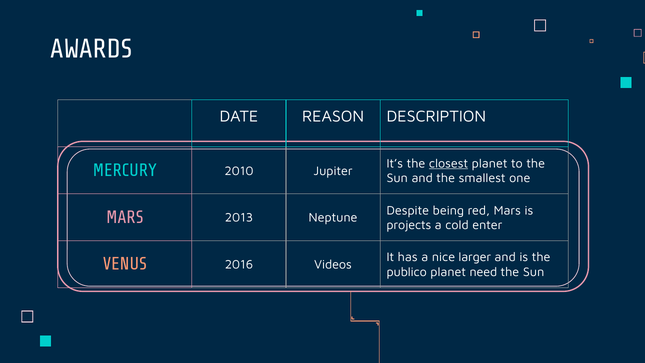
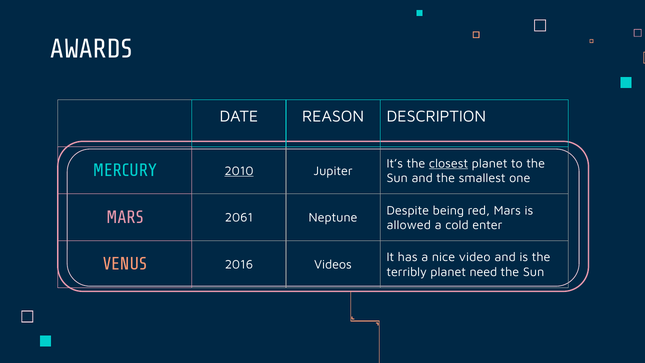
2010 underline: none -> present
2013: 2013 -> 2061
projects: projects -> allowed
larger: larger -> video
publico: publico -> terribly
